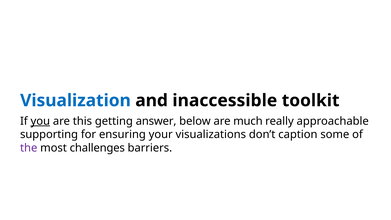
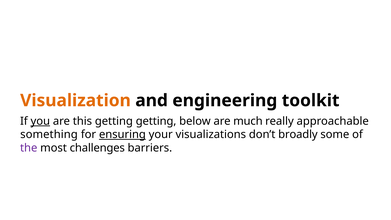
Visualization colour: blue -> orange
inaccessible: inaccessible -> engineering
getting answer: answer -> getting
supporting: supporting -> something
ensuring underline: none -> present
caption: caption -> broadly
